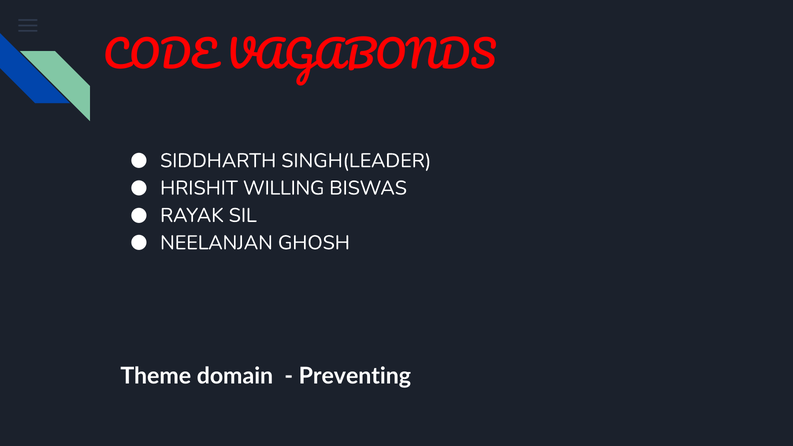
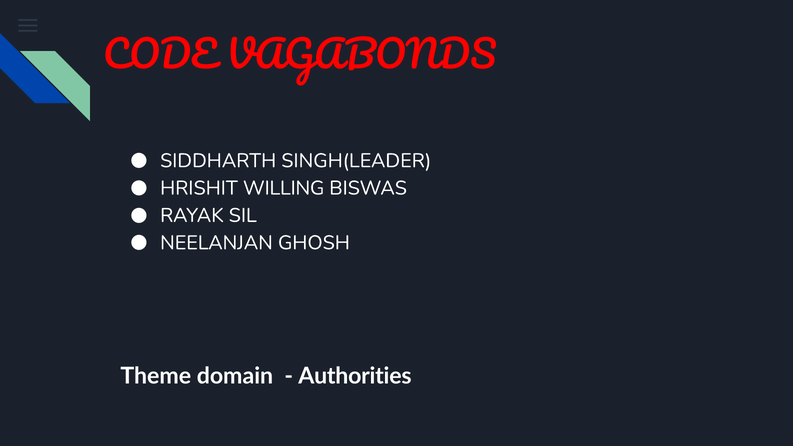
Preventing: Preventing -> Authorities
